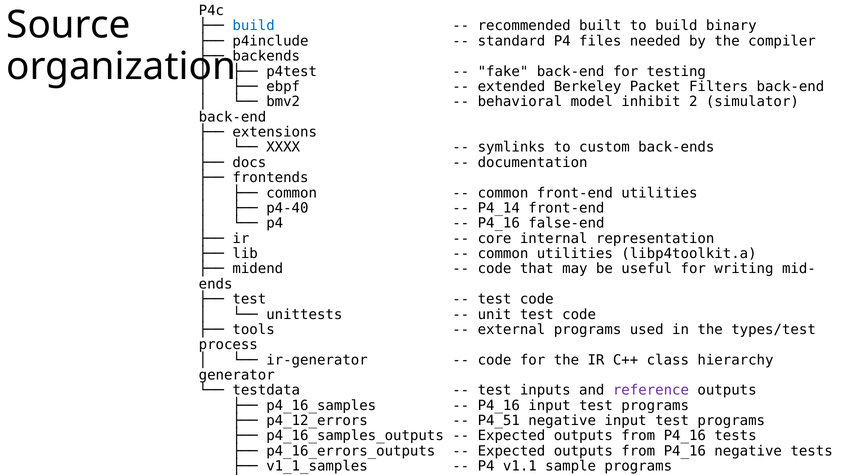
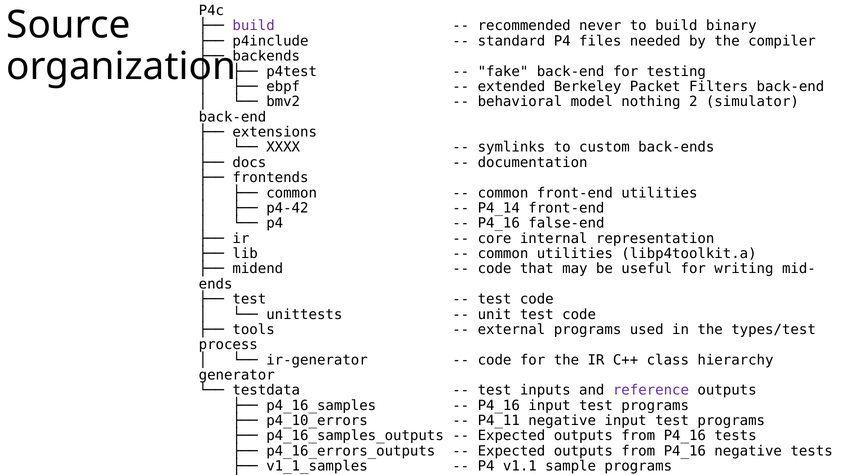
build at (254, 26) colour: blue -> purple
built: built -> never
inhibit: inhibit -> nothing
p4-40: p4-40 -> p4-42
p4_12_errors: p4_12_errors -> p4_10_errors
P4_51: P4_51 -> P4_11
